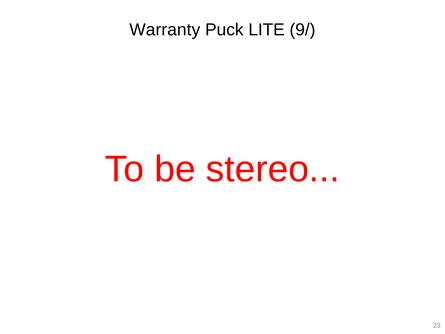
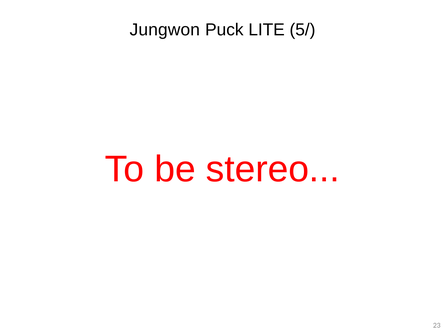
Warranty: Warranty -> Jungwon
9/: 9/ -> 5/
